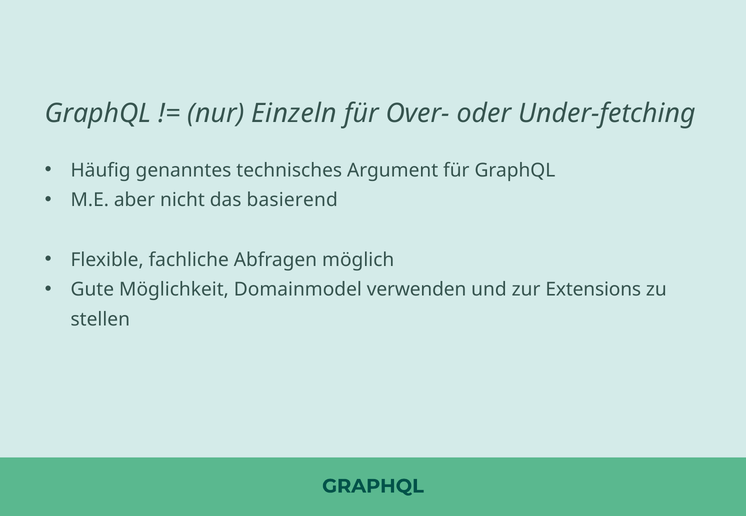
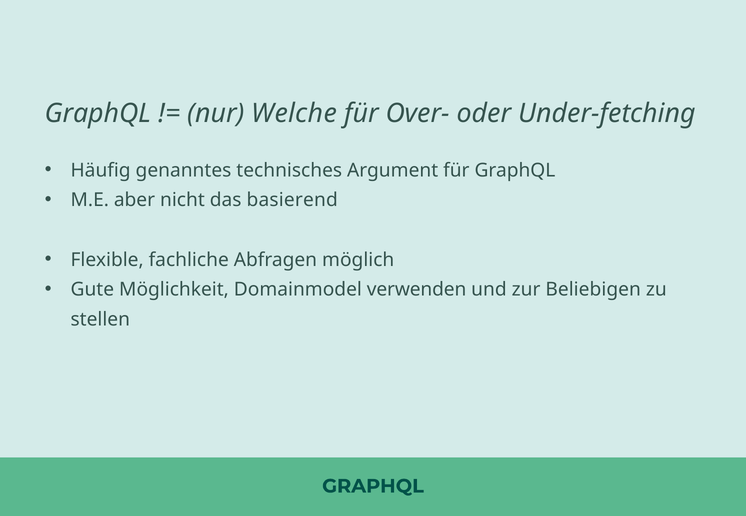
Einzeln: Einzeln -> Welche
Extensions: Extensions -> Beliebigen
